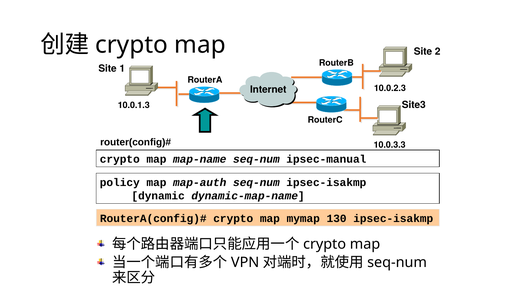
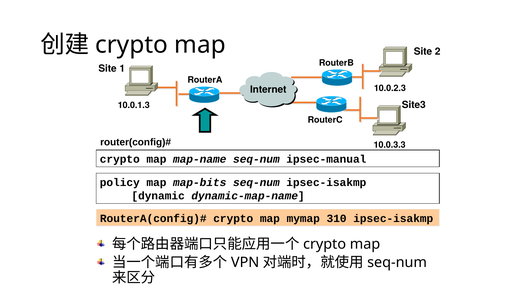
map-auth: map-auth -> map-bits
130: 130 -> 310
